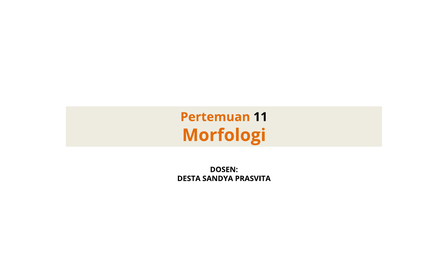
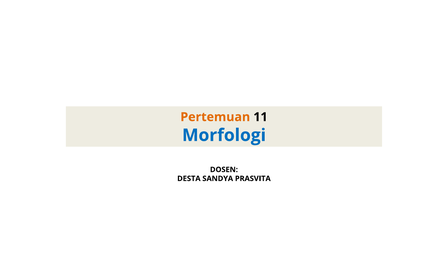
Morfologi colour: orange -> blue
